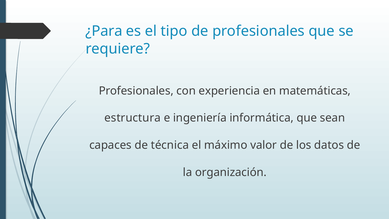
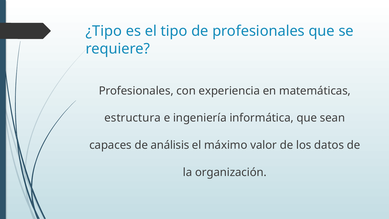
¿Para: ¿Para -> ¿Tipo
técnica: técnica -> análisis
